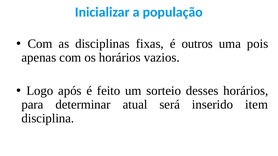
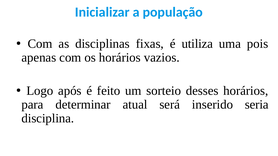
outros: outros -> utiliza
item: item -> seria
